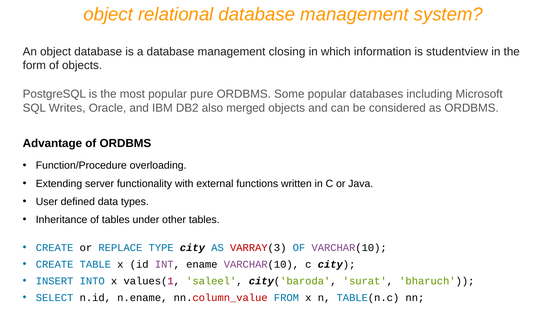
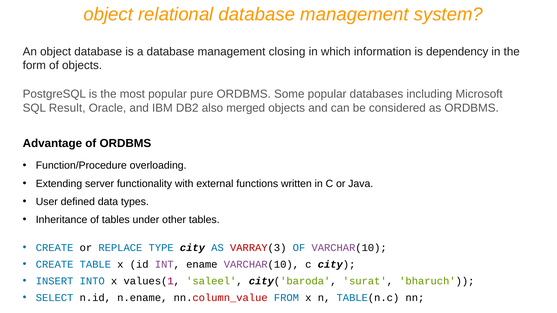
studentview: studentview -> dependency
Writes: Writes -> Result
